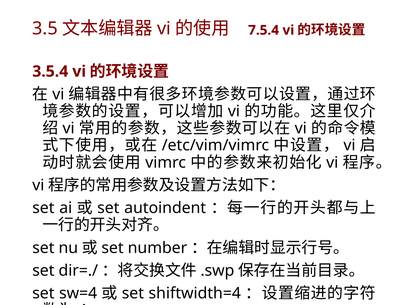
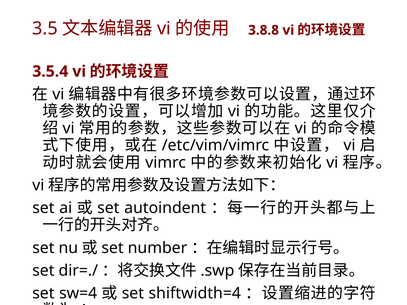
7.5.4: 7.5.4 -> 3.8.8
